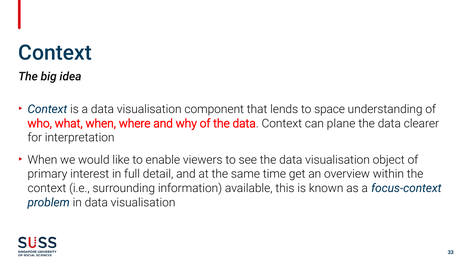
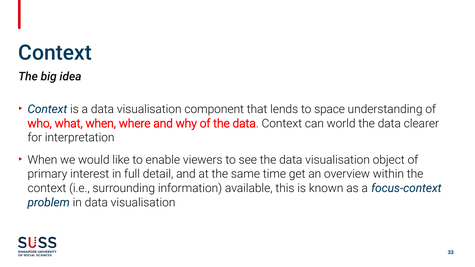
plane: plane -> world
